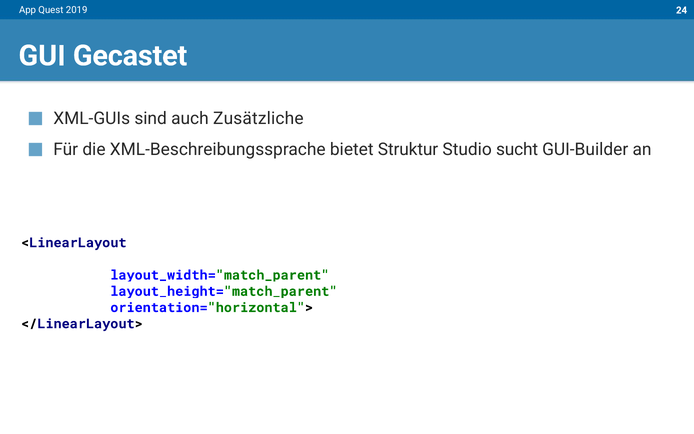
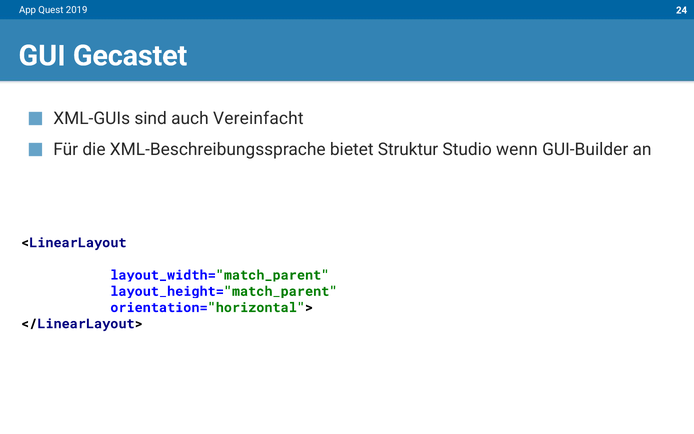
Zusätzliche: Zusätzliche -> Vereinfacht
sucht: sucht -> wenn
